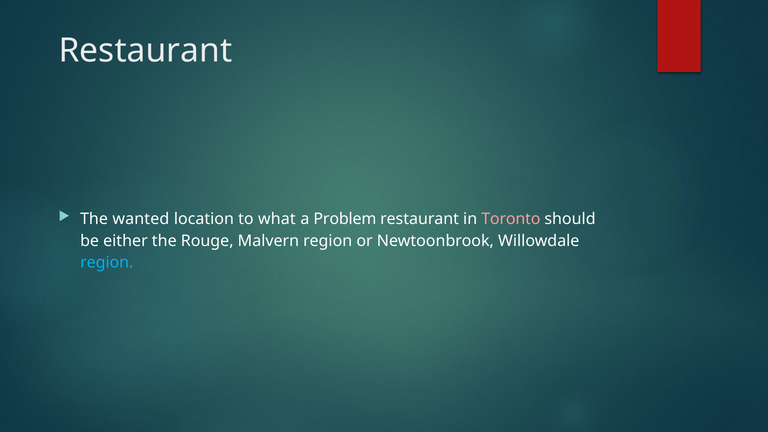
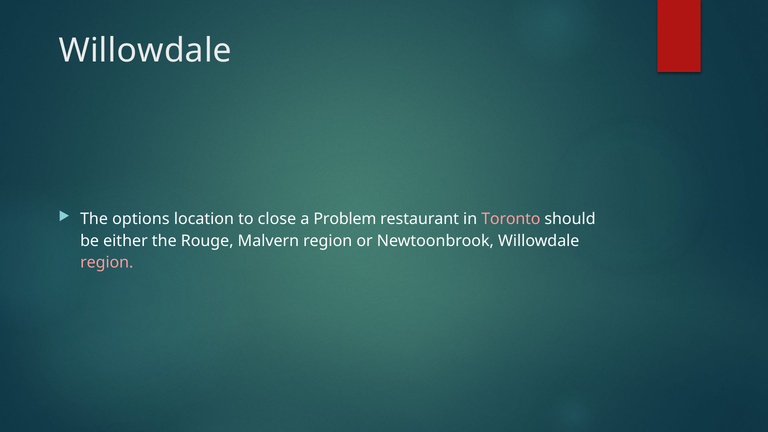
Restaurant at (145, 51): Restaurant -> Willowdale
wanted: wanted -> options
what: what -> close
region at (107, 263) colour: light blue -> pink
